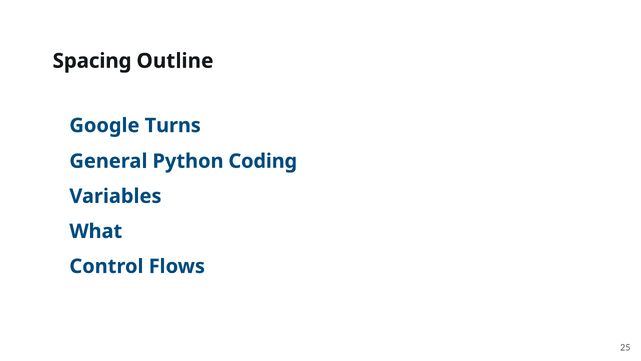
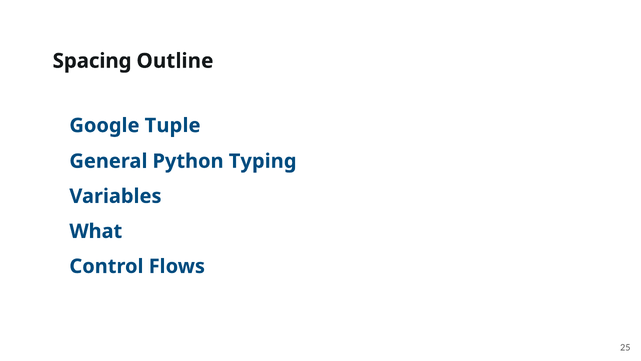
Turns: Turns -> Tuple
Coding: Coding -> Typing
